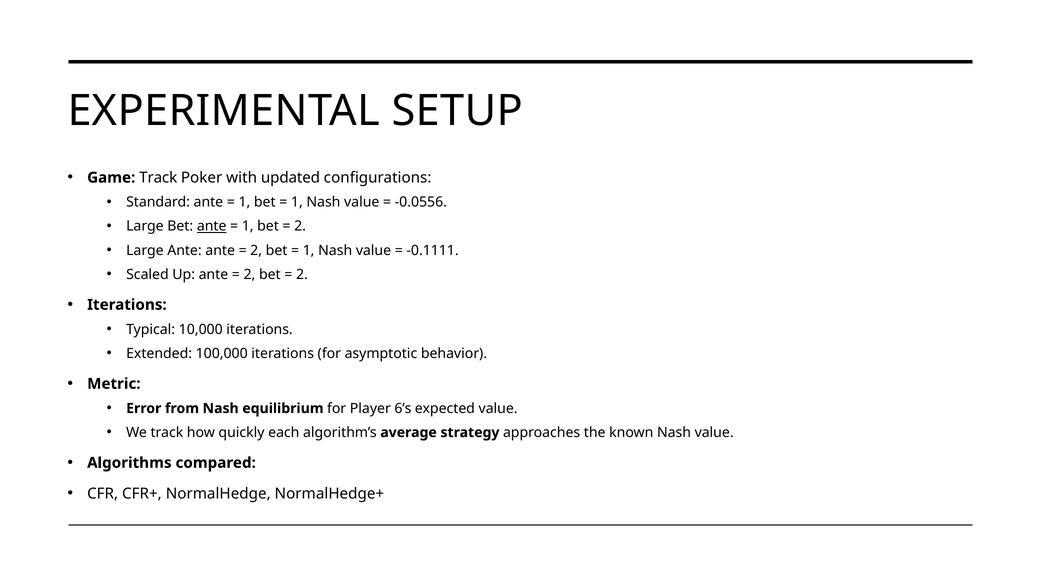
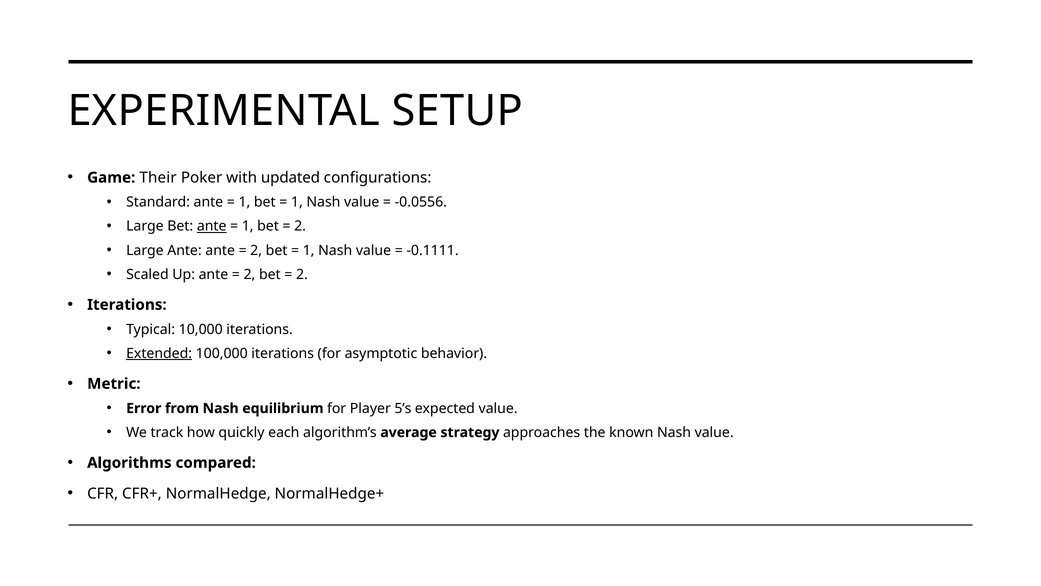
Game Track: Track -> Their
Extended underline: none -> present
6’s: 6’s -> 5’s
